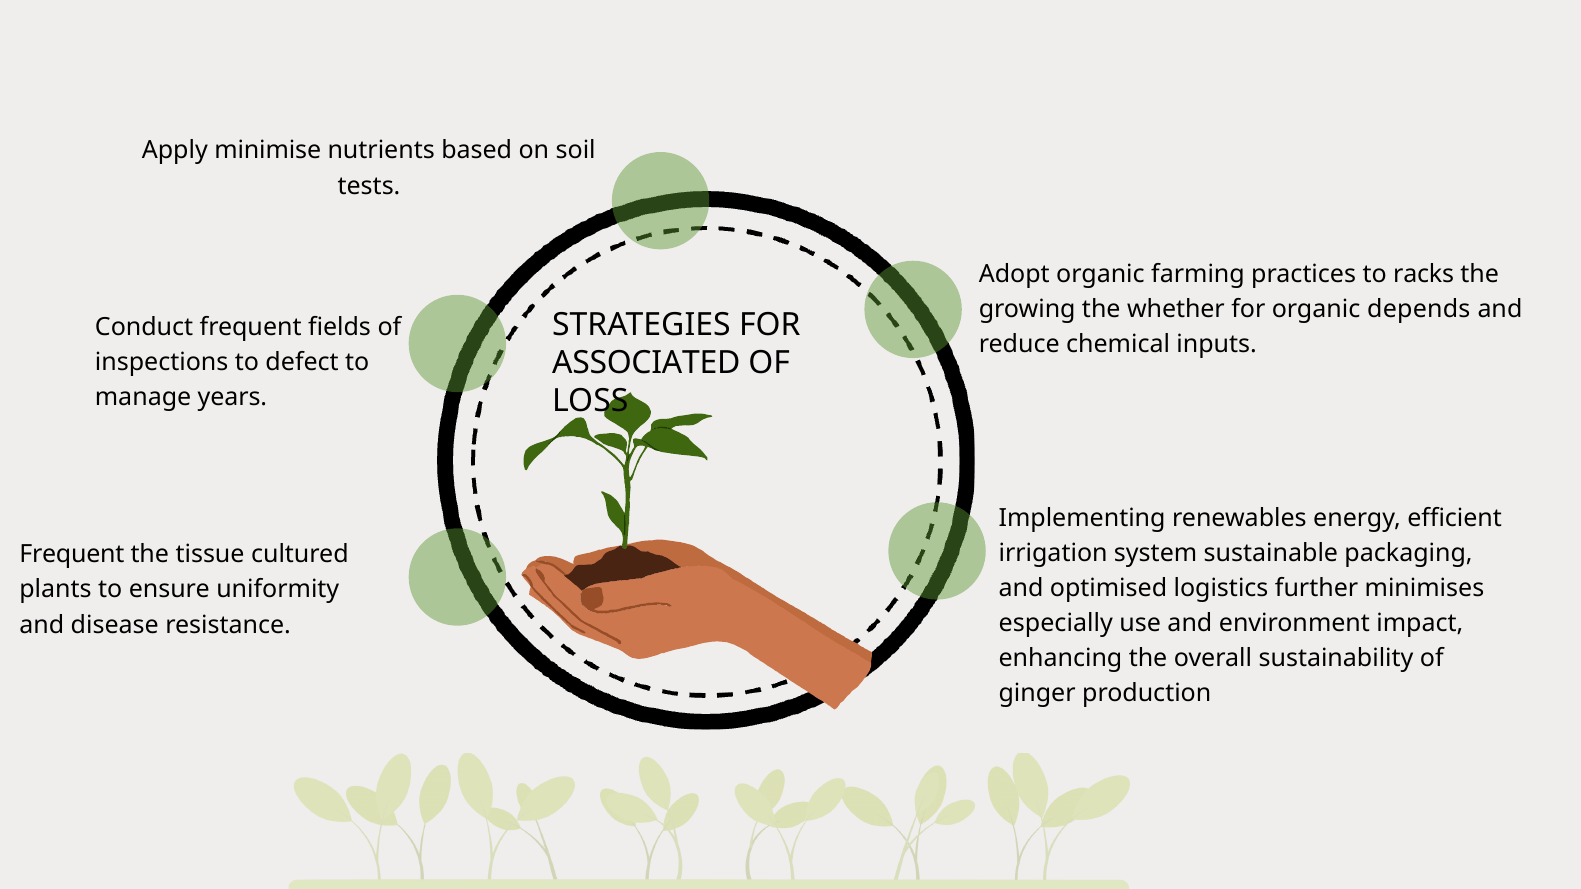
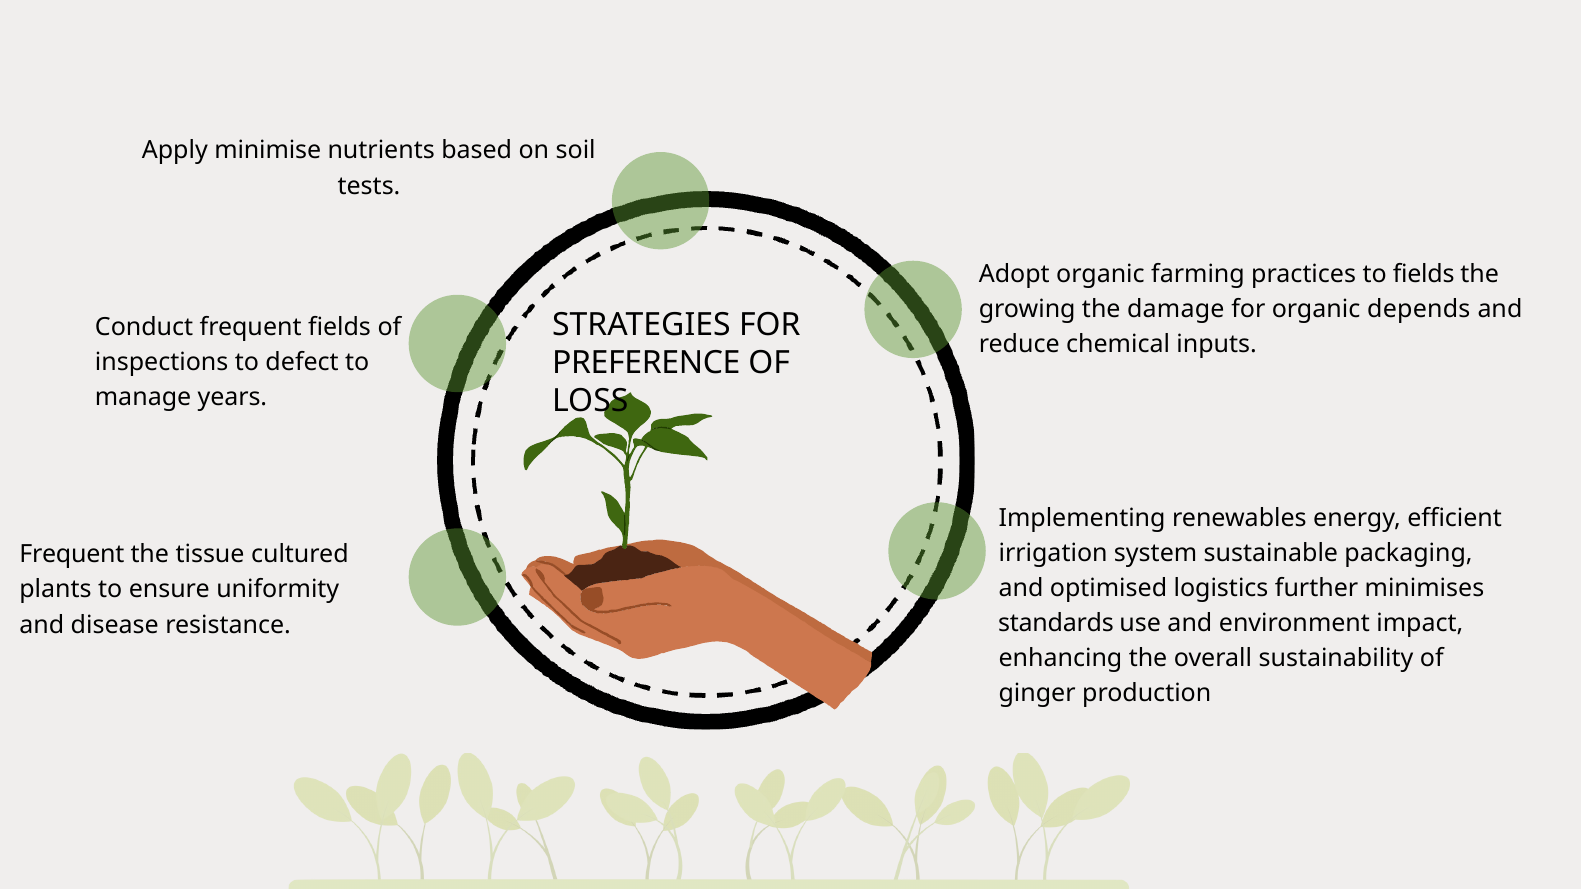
to racks: racks -> fields
whether: whether -> damage
ASSOCIATED: ASSOCIATED -> PREFERENCE
especially: especially -> standards
